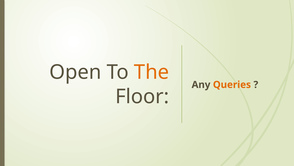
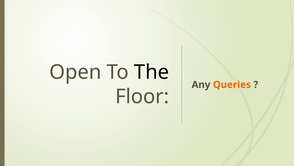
The colour: orange -> black
